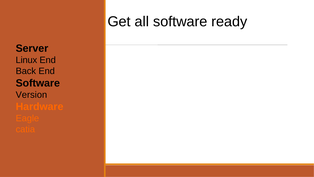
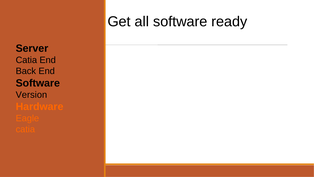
Linux at (26, 60): Linux -> Catia
